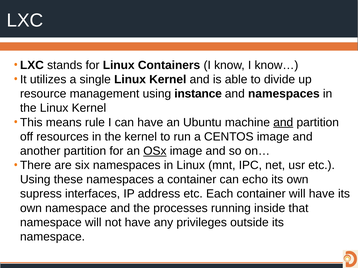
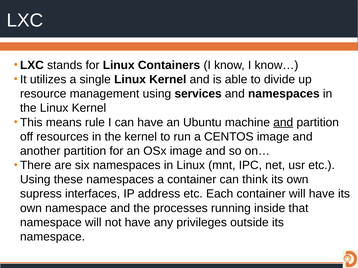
instance: instance -> services
OSx underline: present -> none
echo: echo -> think
